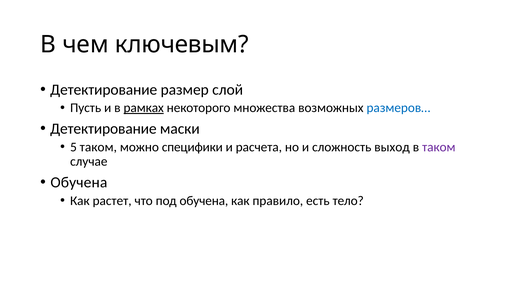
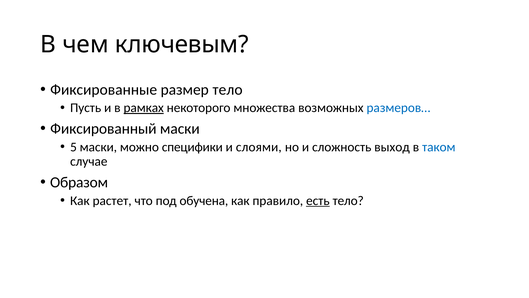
Детектирование at (104, 89): Детектирование -> Фиксированные
размер слой: слой -> тело
Детектирование at (103, 129): Детектирование -> Фиксированный
5 таком: таком -> маски
расчета: расчета -> слоями
таком at (439, 147) colour: purple -> blue
Обучена at (79, 182): Обучена -> Образом
есть underline: none -> present
